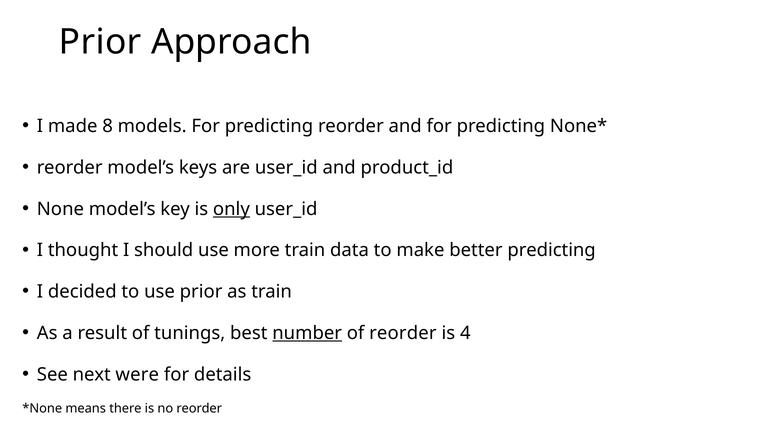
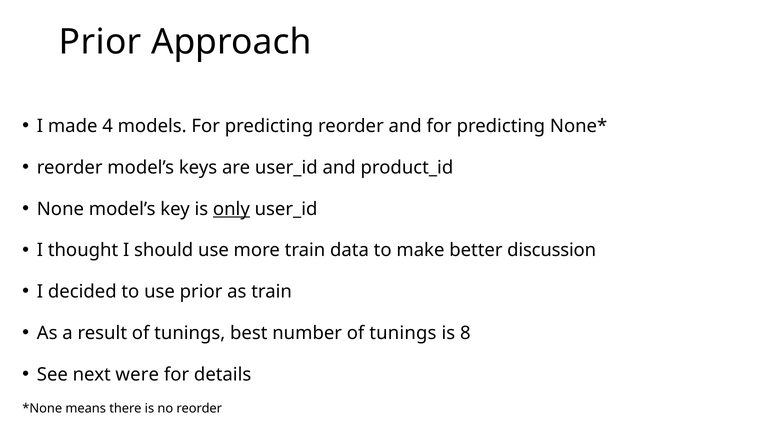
8: 8 -> 4
better predicting: predicting -> discussion
number underline: present -> none
reorder at (403, 333): reorder -> tunings
4: 4 -> 8
